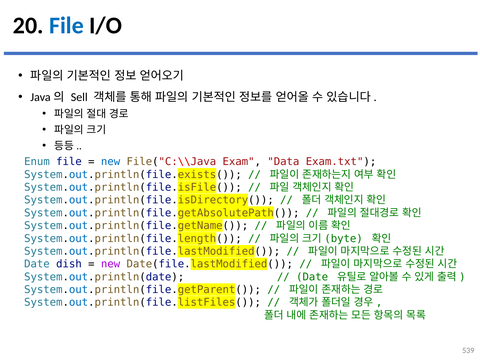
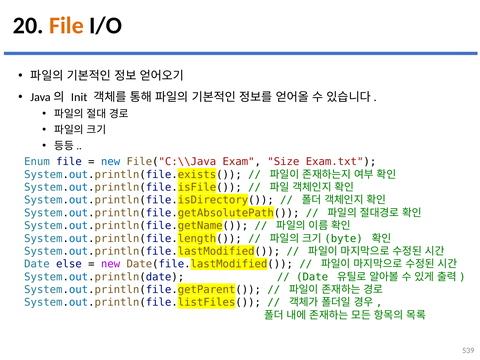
File at (66, 26) colour: blue -> orange
Sell: Sell -> Init
Data: Data -> Size
dish: dish -> else
